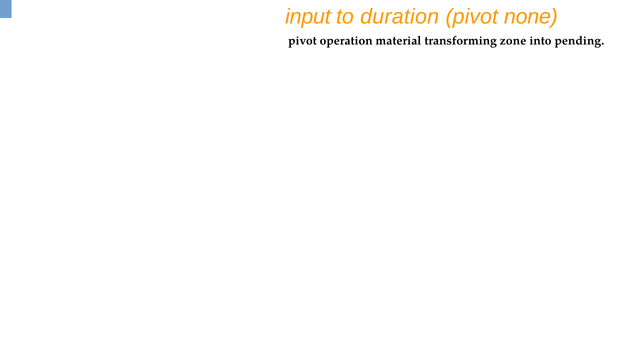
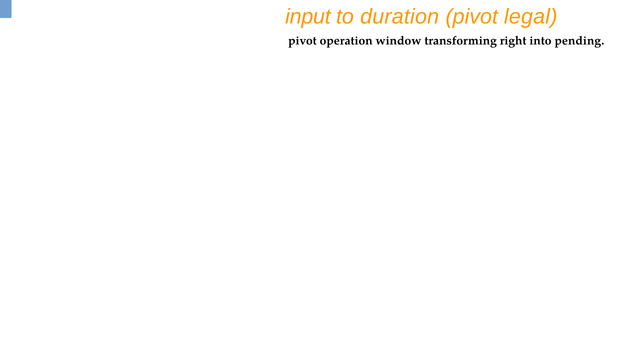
none: none -> legal
material: material -> window
zone: zone -> right
